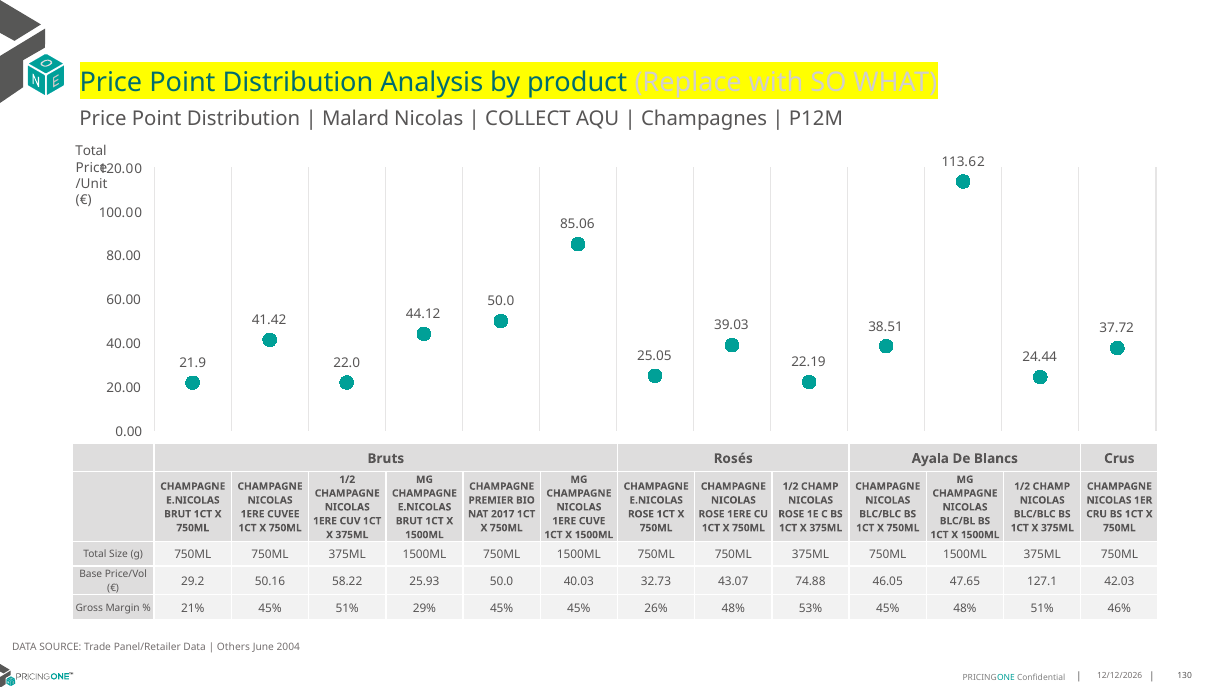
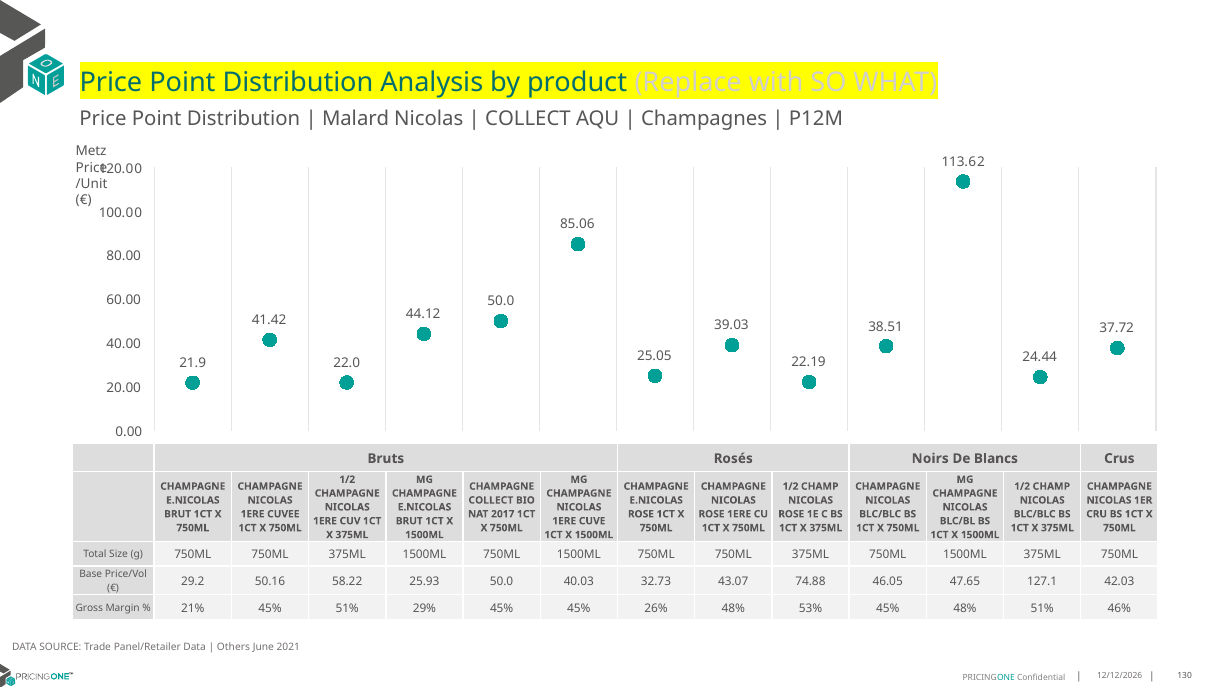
Total at (91, 152): Total -> Metz
Ayala: Ayala -> Noirs
PREMIER at (491, 500): PREMIER -> COLLECT
2004: 2004 -> 2021
